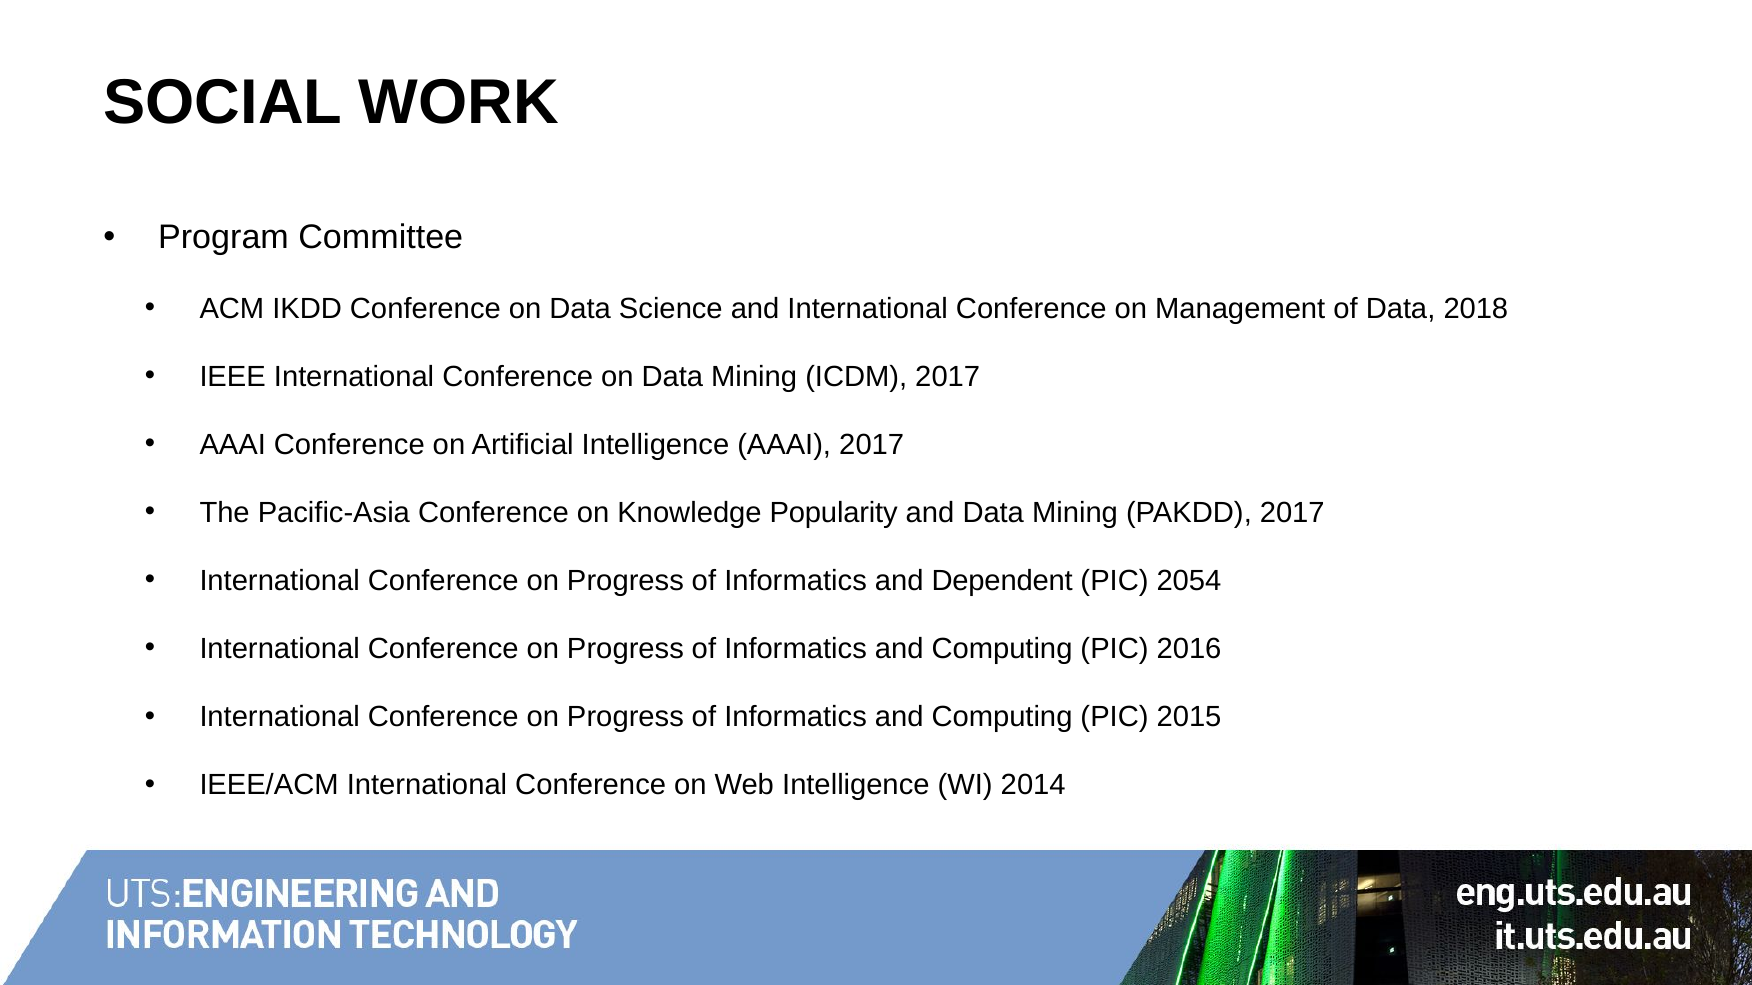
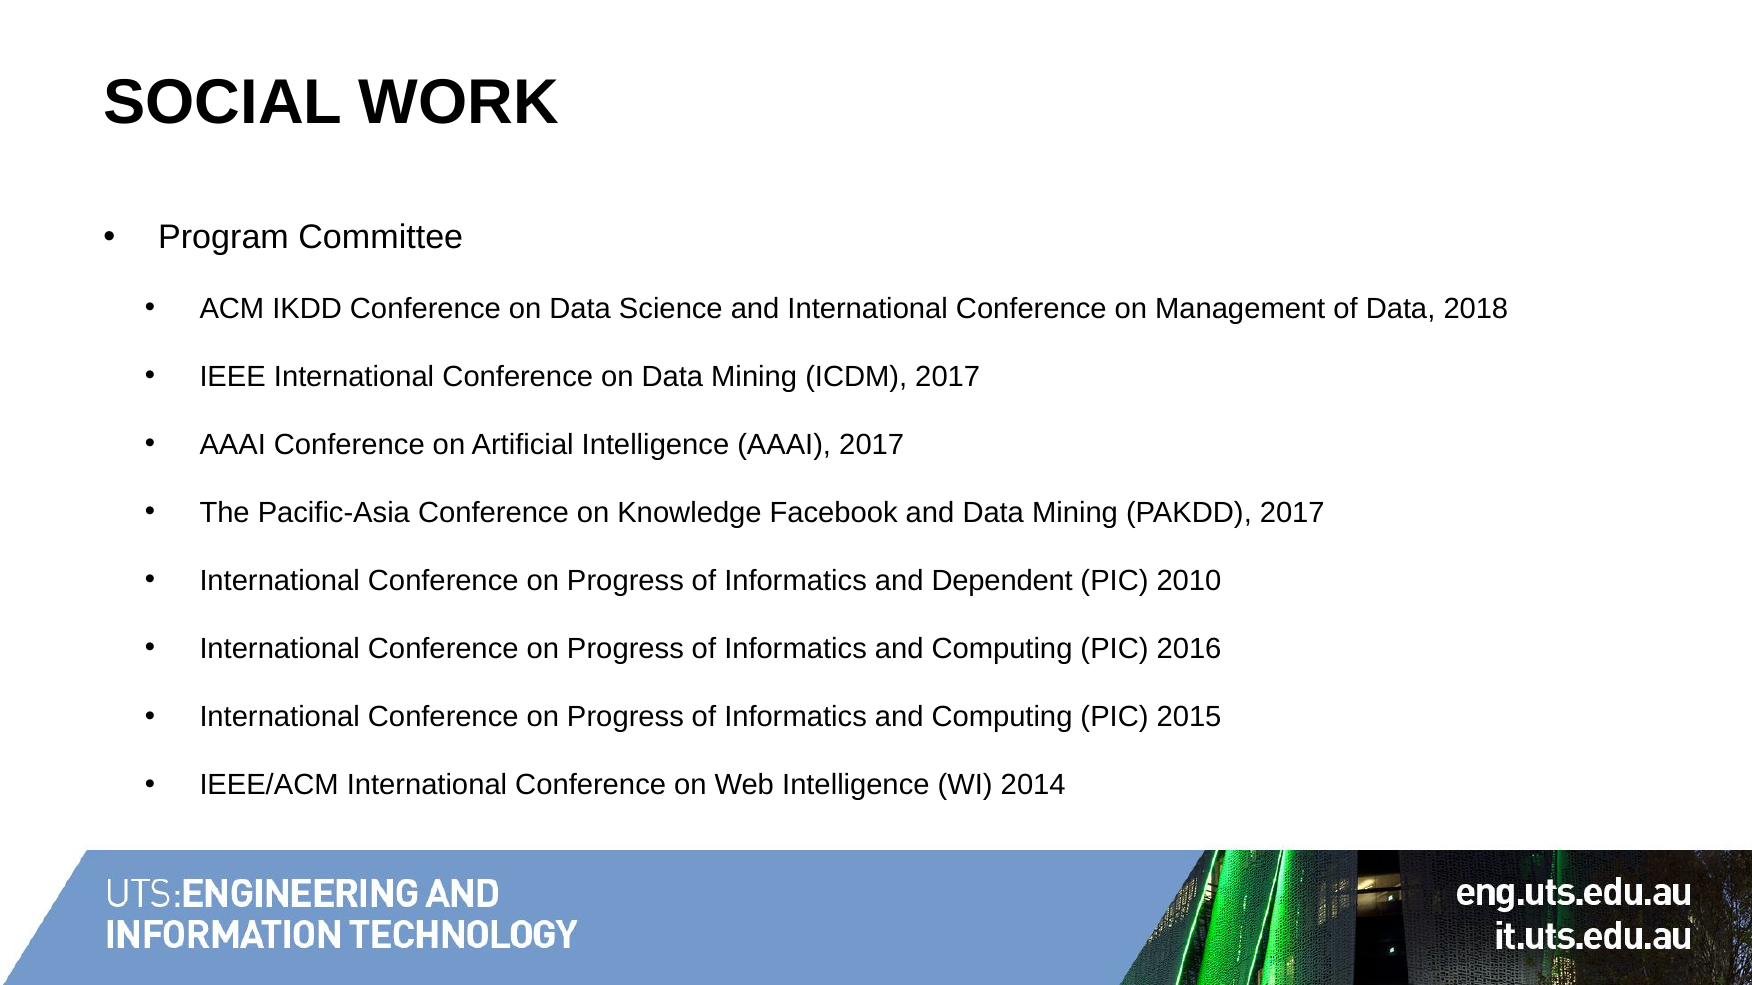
Popularity: Popularity -> Facebook
2054: 2054 -> 2010
